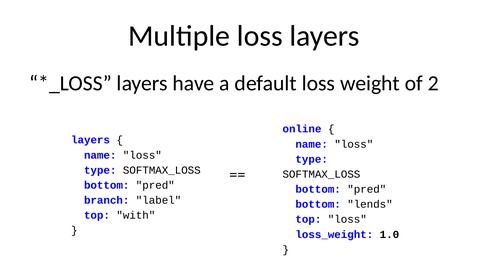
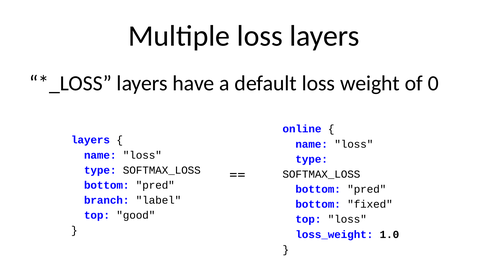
2: 2 -> 0
lends: lends -> fixed
with: with -> good
